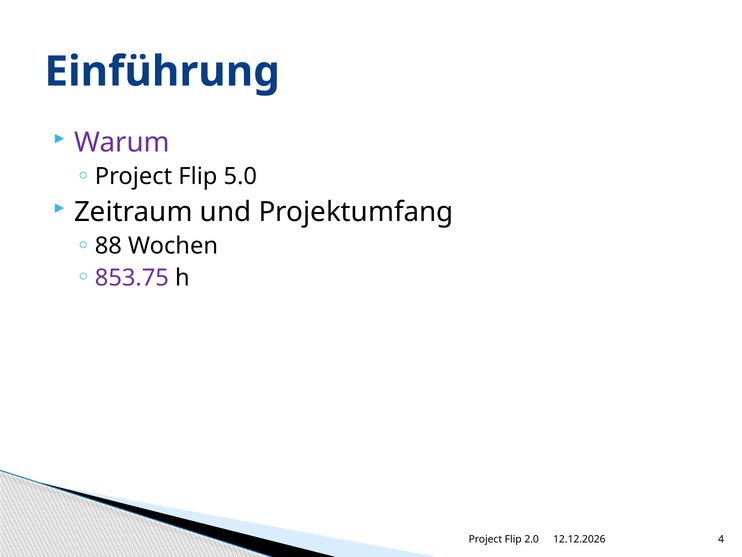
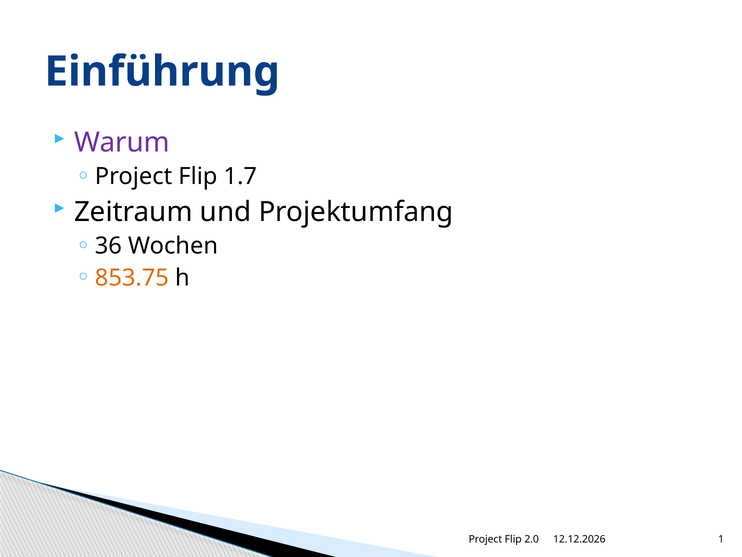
5.0: 5.0 -> 1.7
88: 88 -> 36
853.75 colour: purple -> orange
4: 4 -> 1
